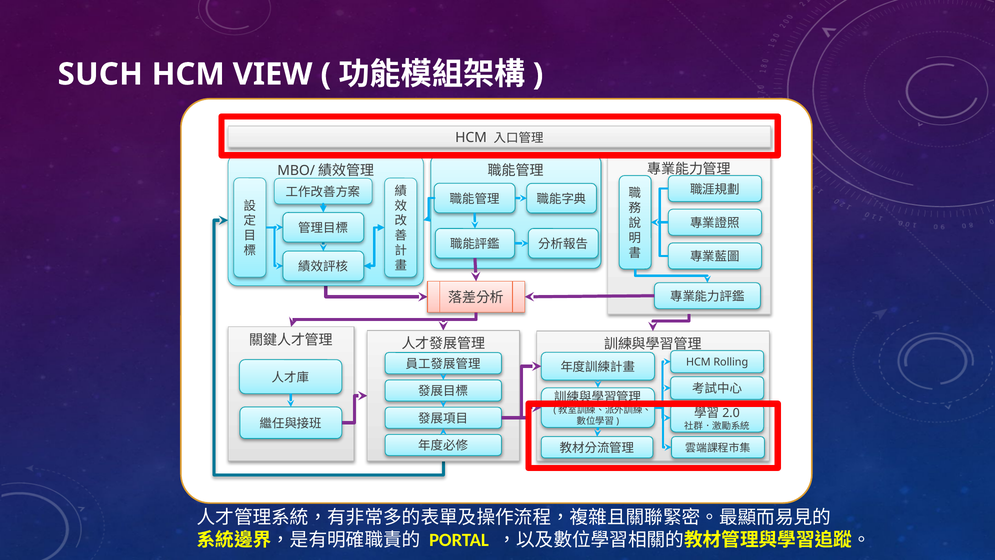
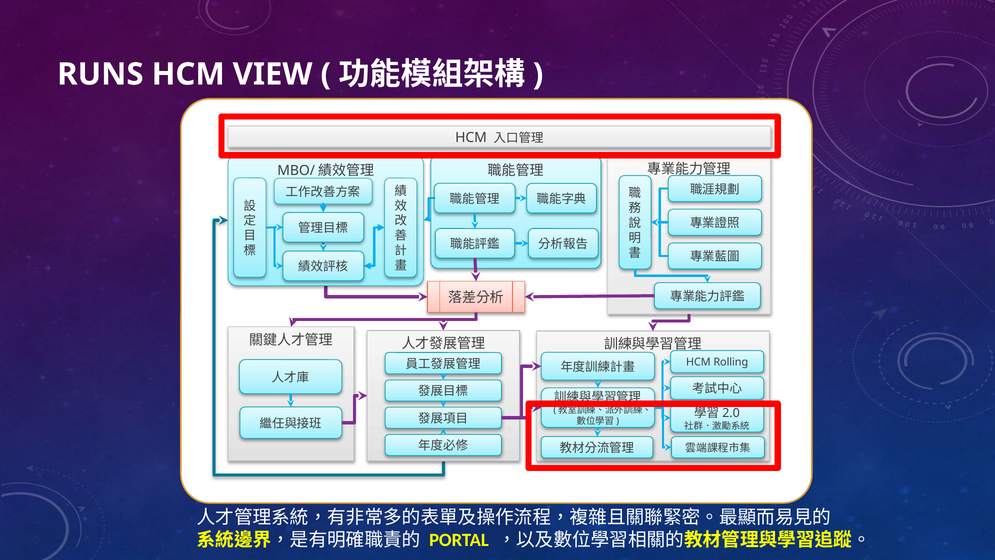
SUCH: SUCH -> RUNS
